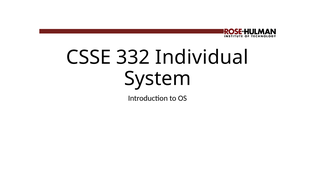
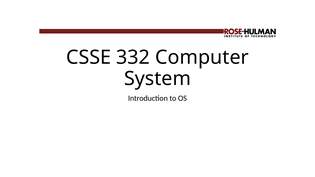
Individual: Individual -> Computer
